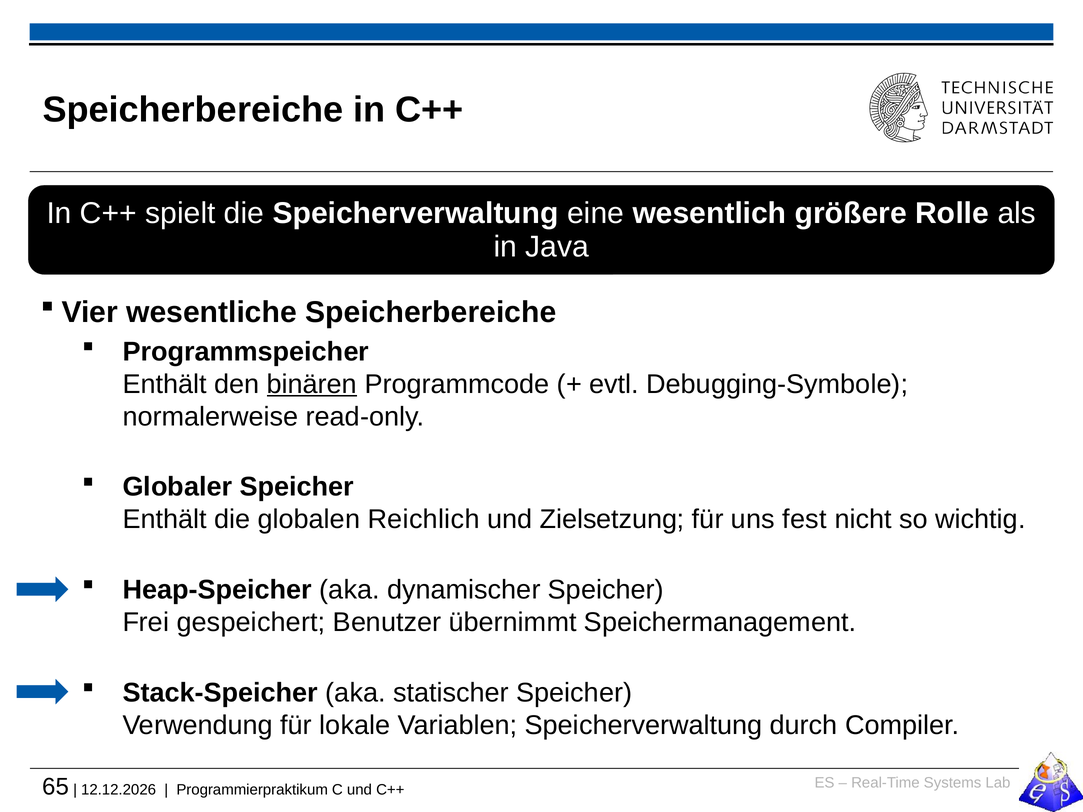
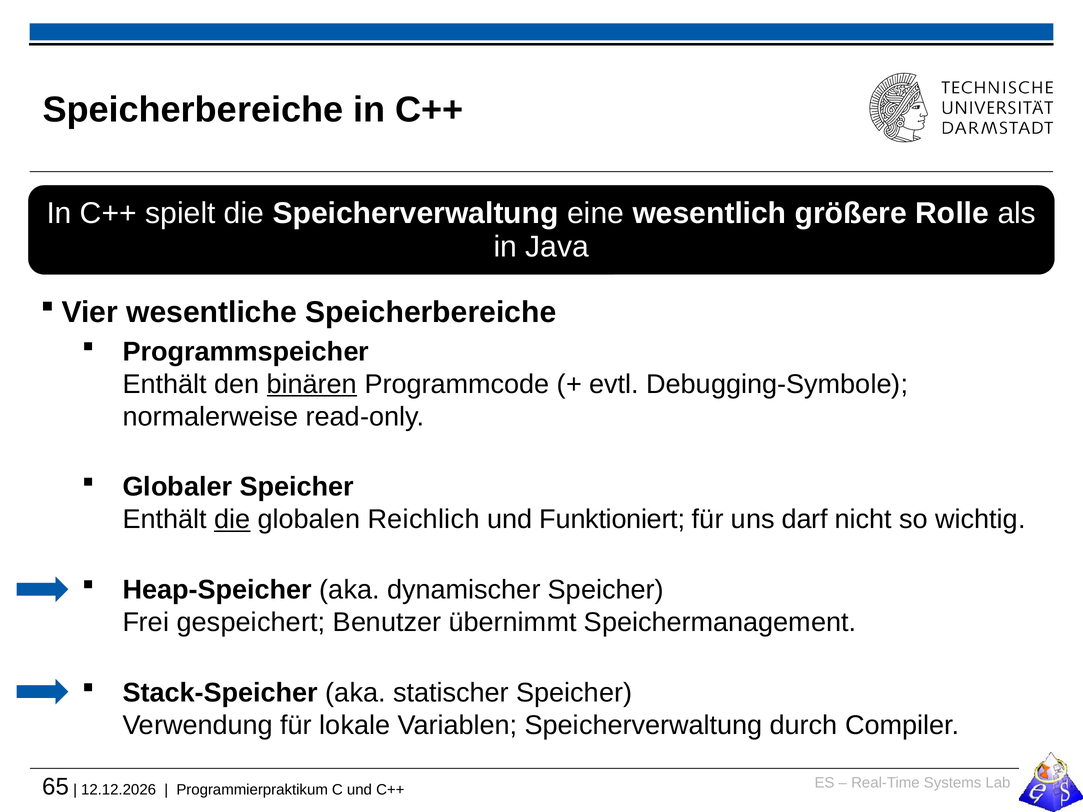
die at (232, 520) underline: none -> present
Zielsetzung: Zielsetzung -> Funktioniert
fest: fest -> darf
